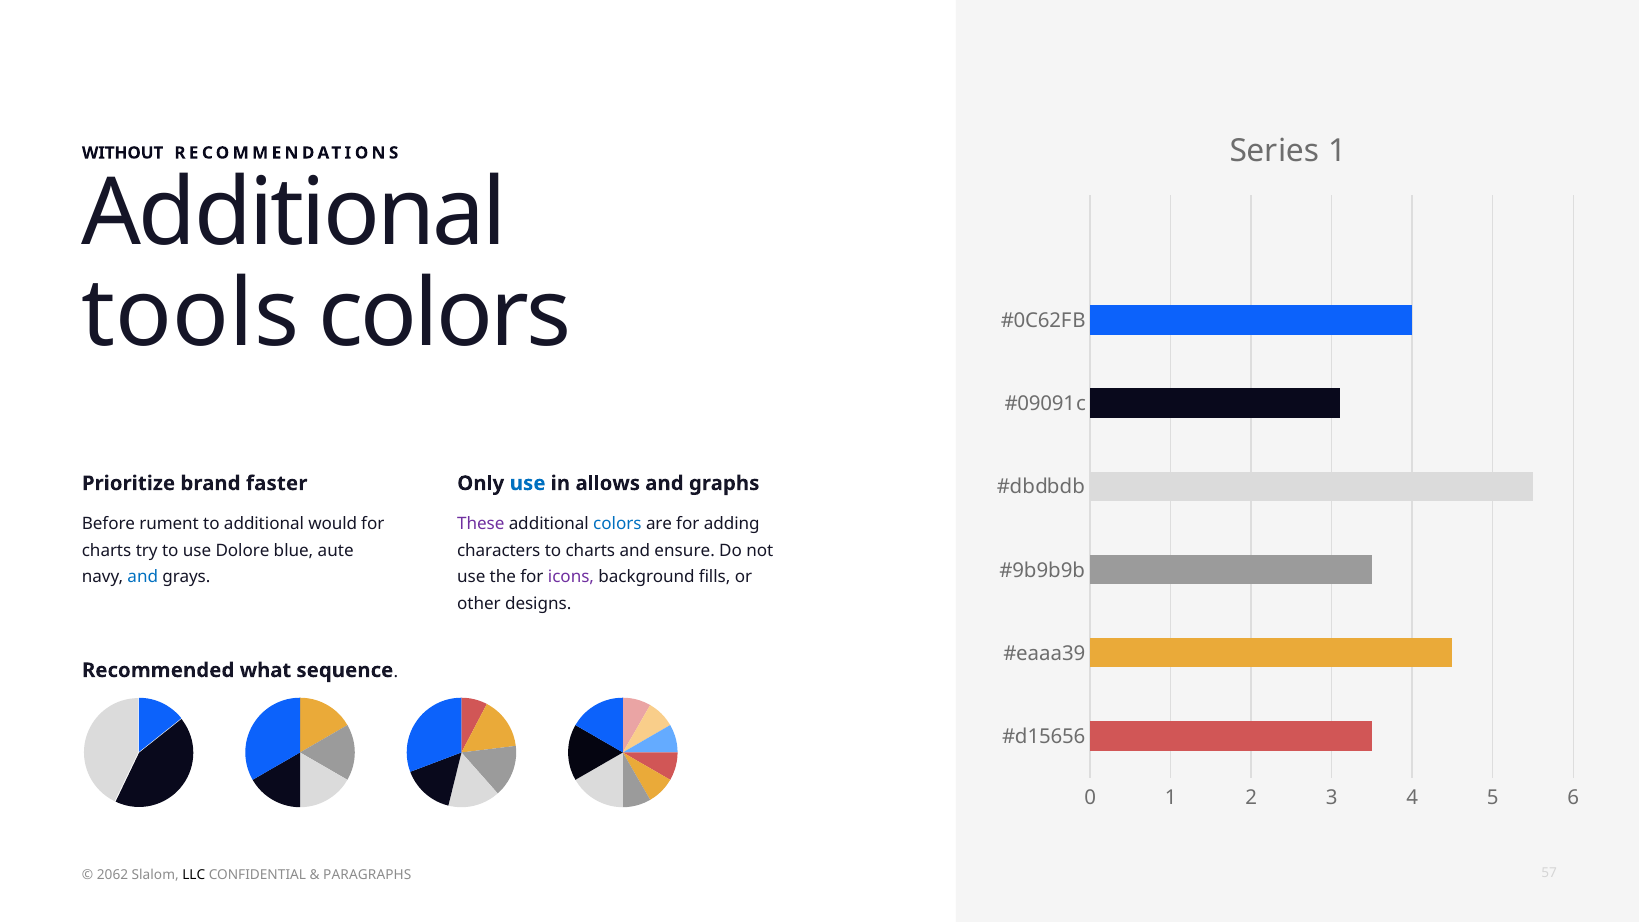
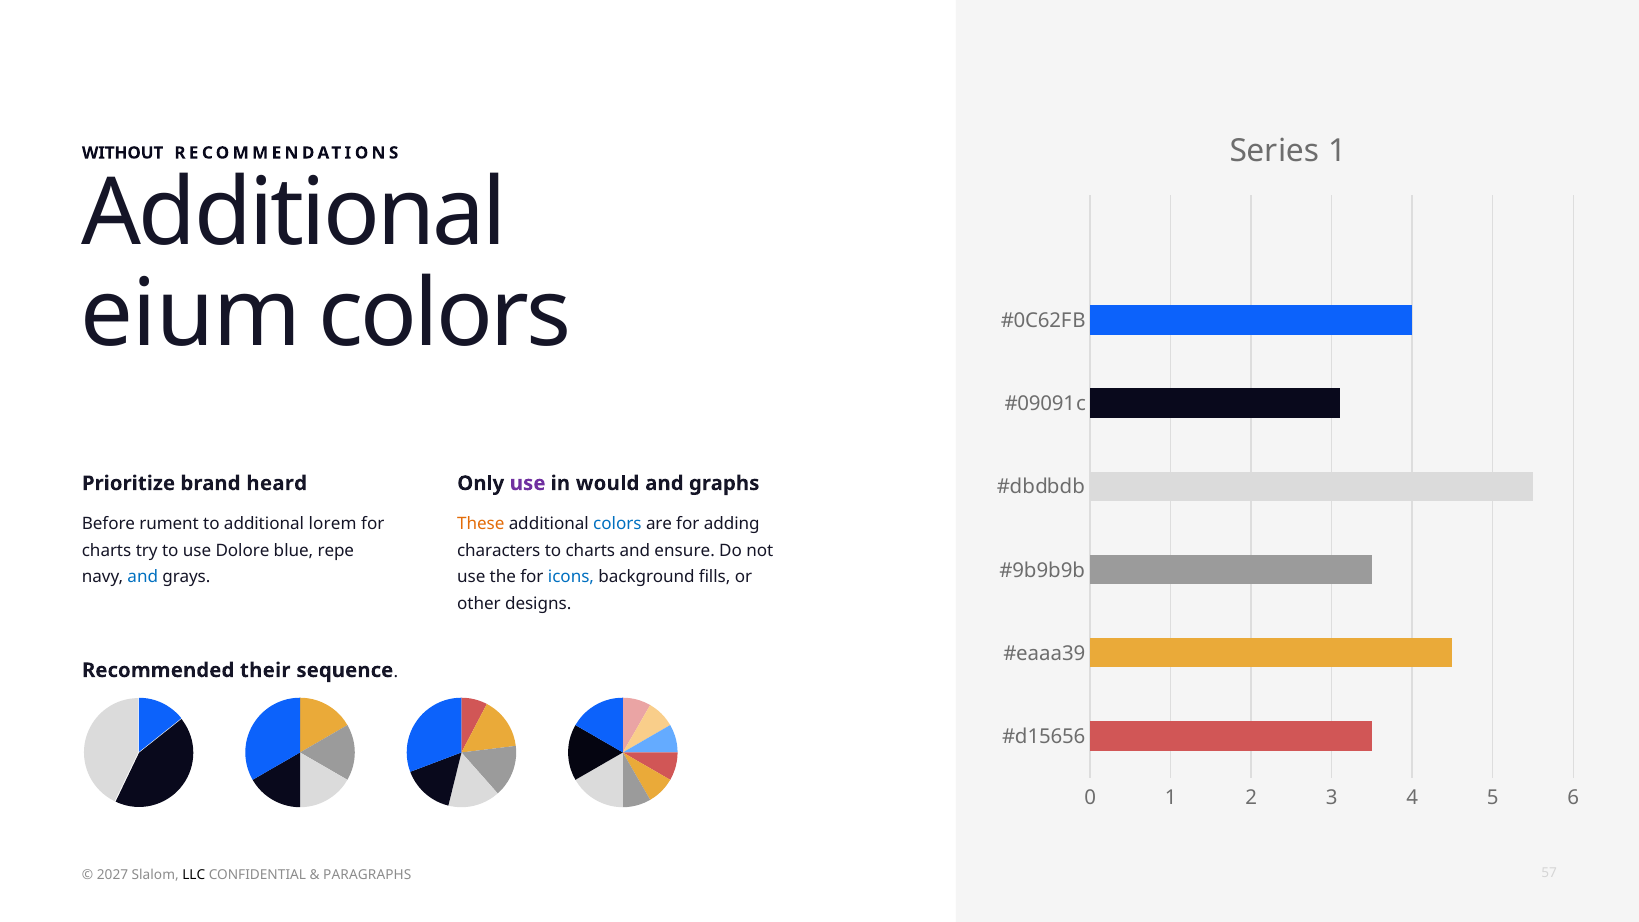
tools: tools -> eium
use at (528, 483) colour: blue -> purple
allows: allows -> would
faster: faster -> heard
would: would -> lorem
These colour: purple -> orange
aute: aute -> repe
icons colour: purple -> blue
what: what -> their
2062: 2062 -> 2027
